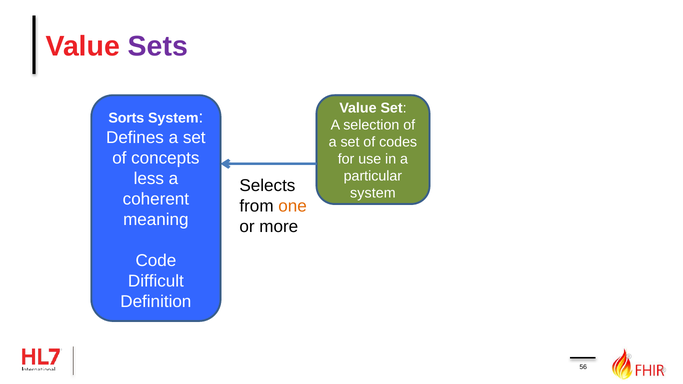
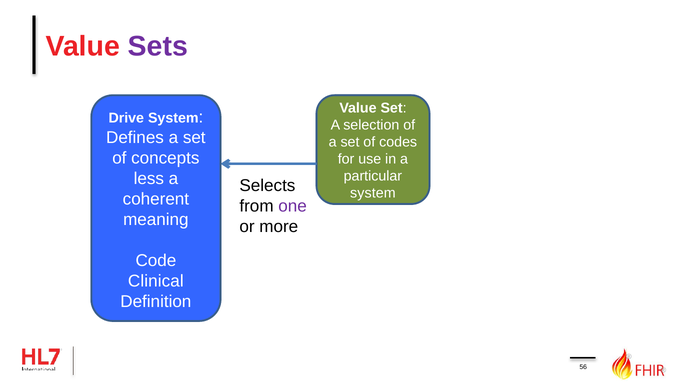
Sorts: Sorts -> Drive
one colour: orange -> purple
Difficult: Difficult -> Clinical
